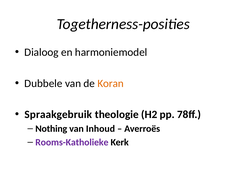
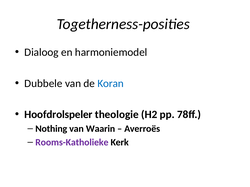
Koran colour: orange -> blue
Spraakgebruik: Spraakgebruik -> Hoofdrolspeler
Inhoud: Inhoud -> Waarin
